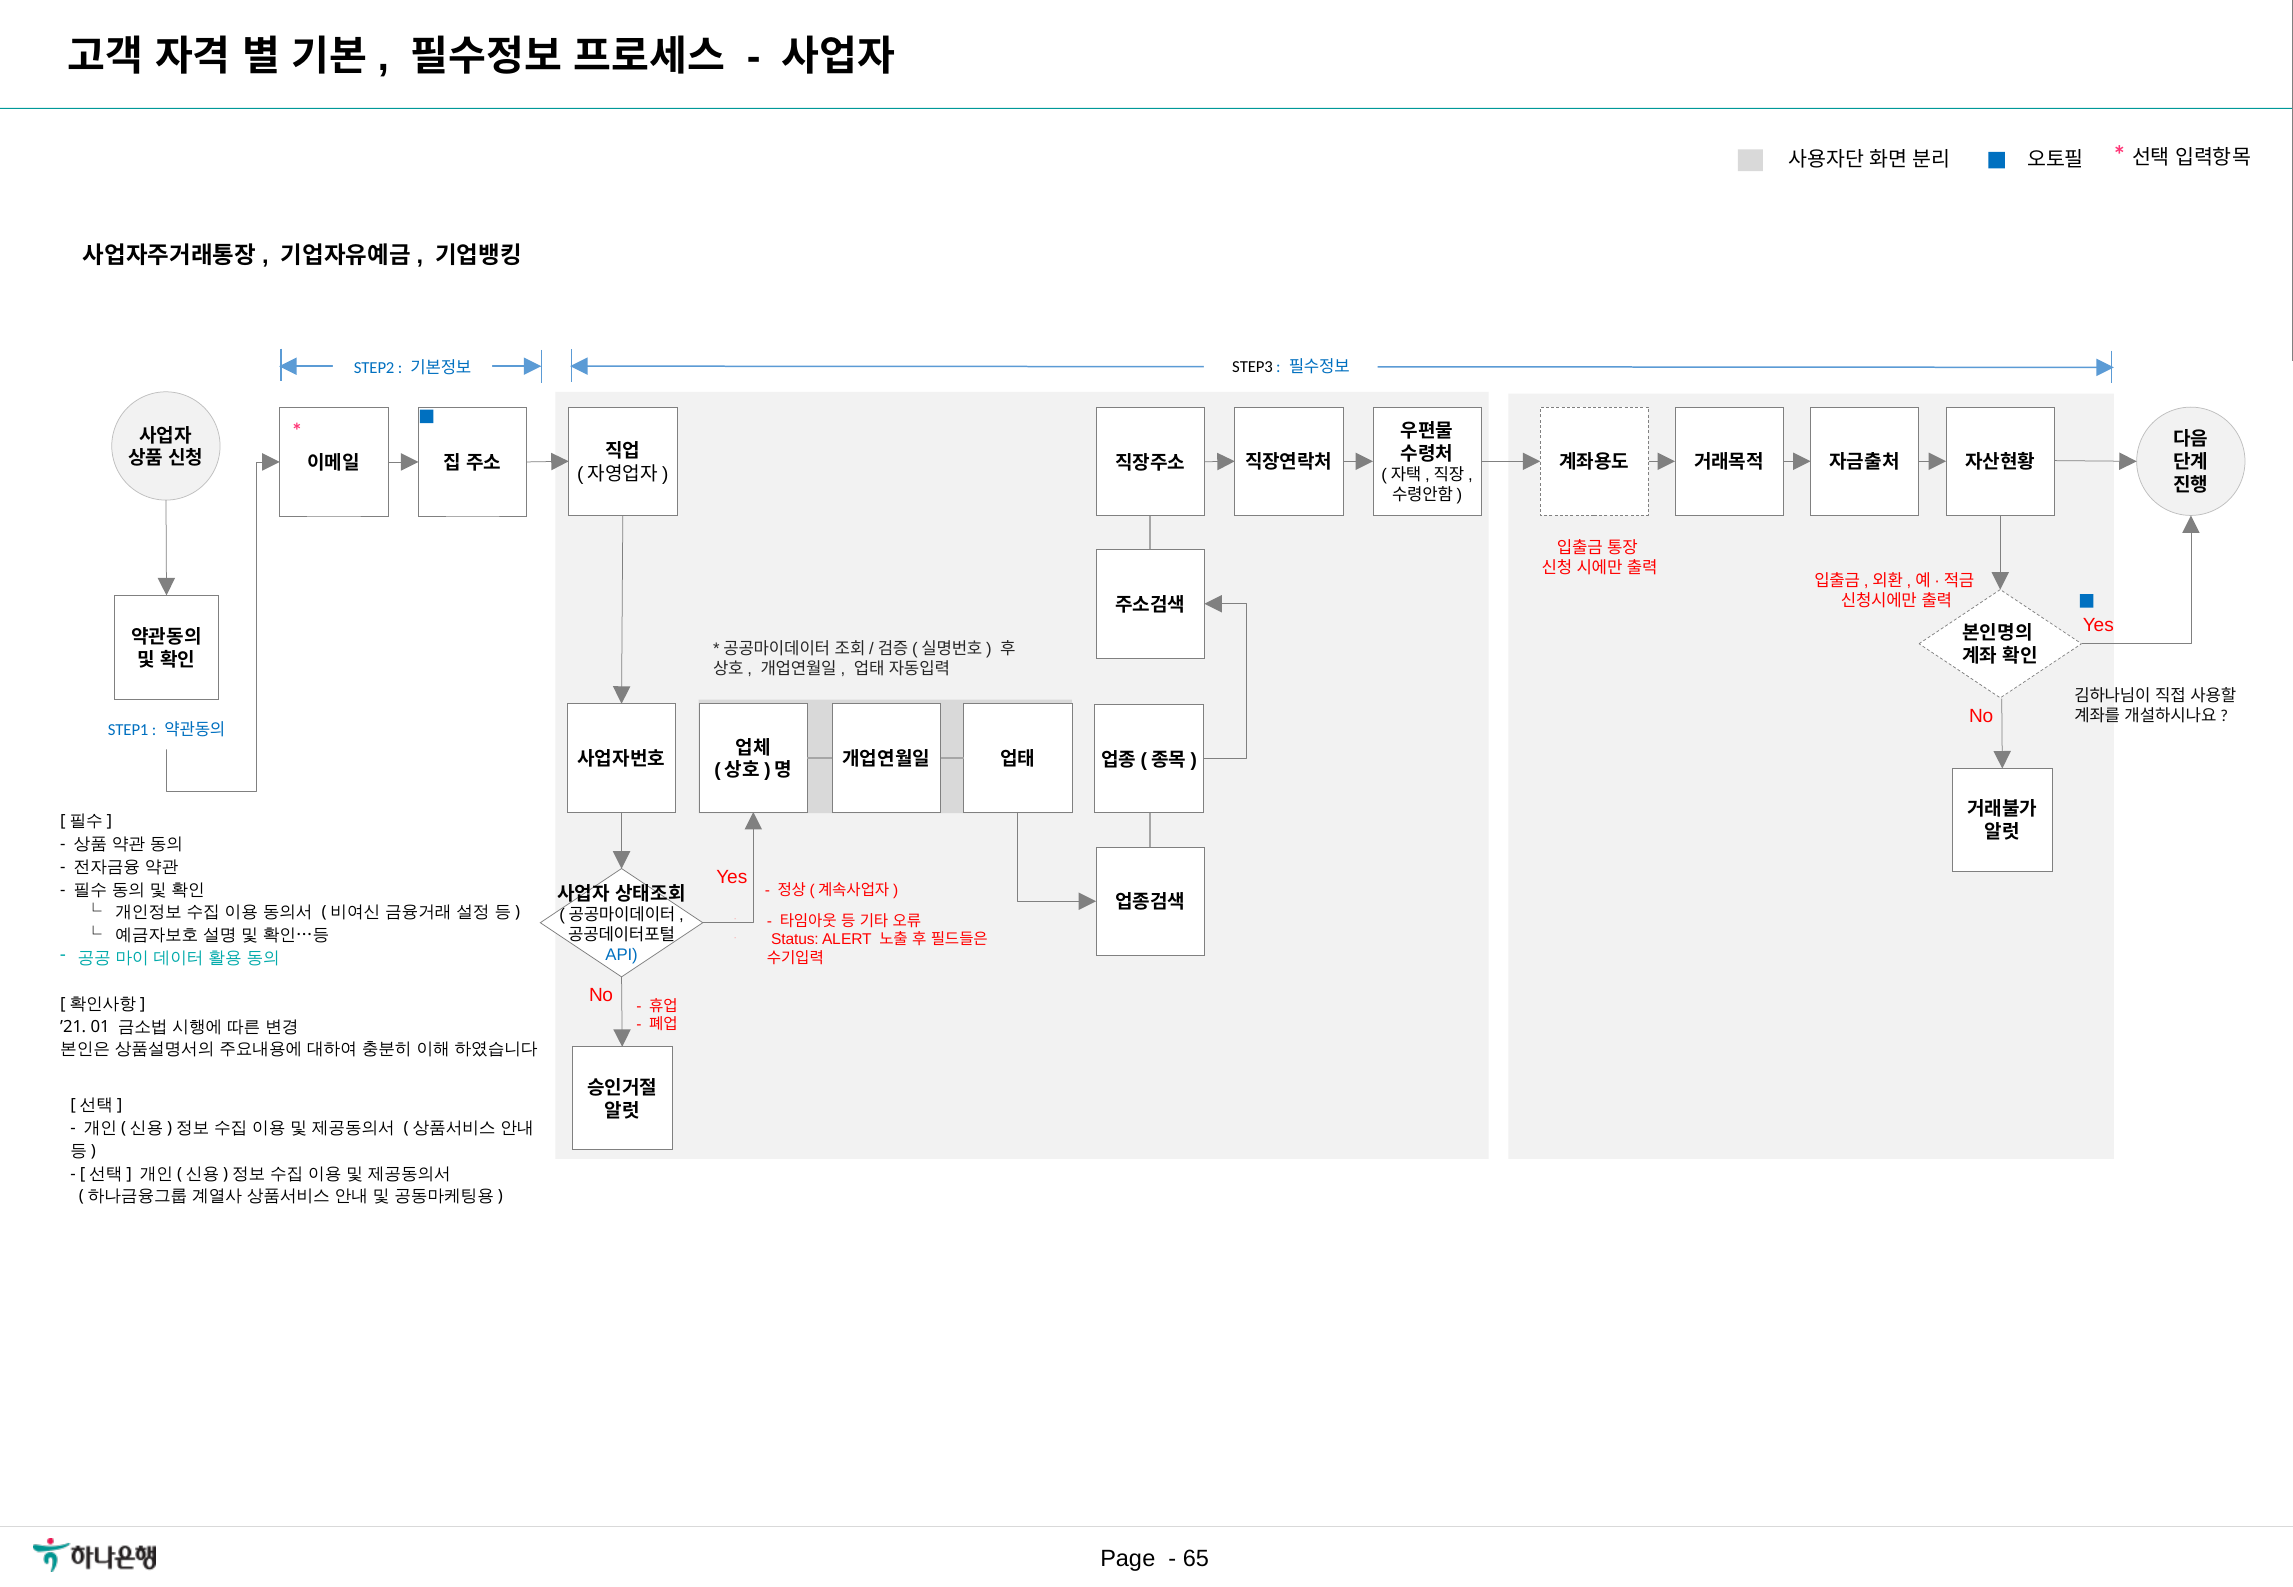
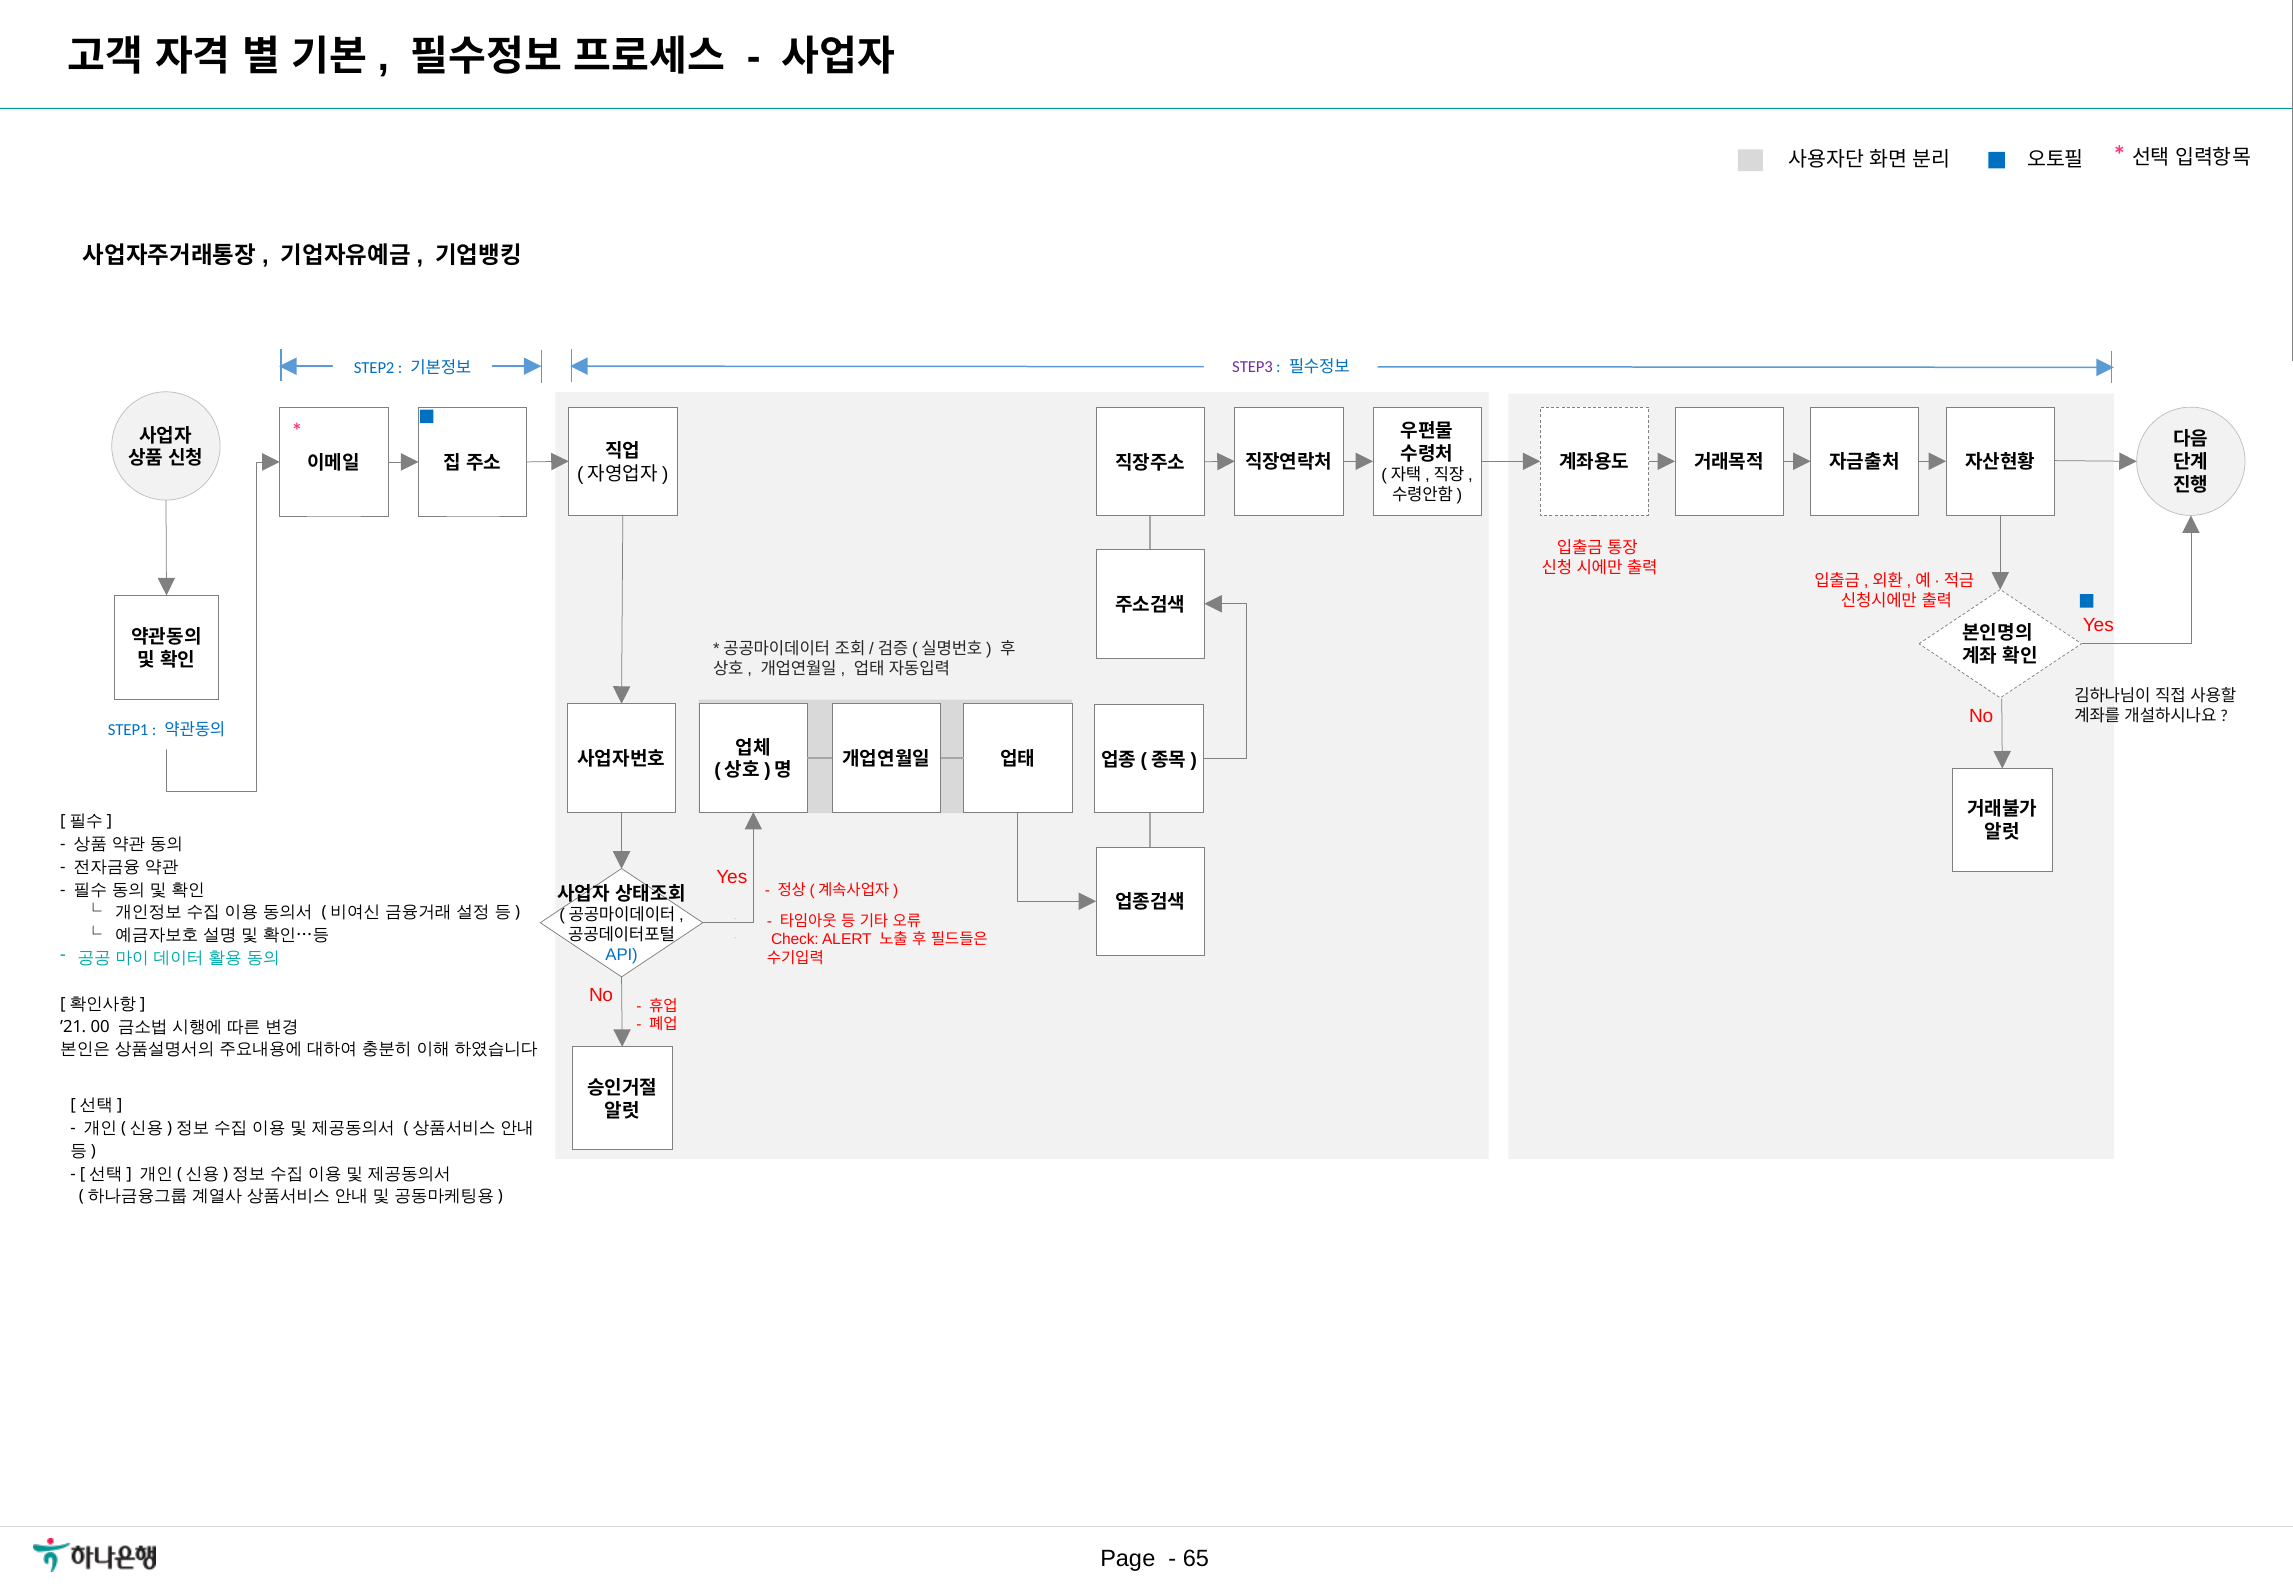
STEP3 colour: black -> purple
Status: Status -> Check
01: 01 -> 00
